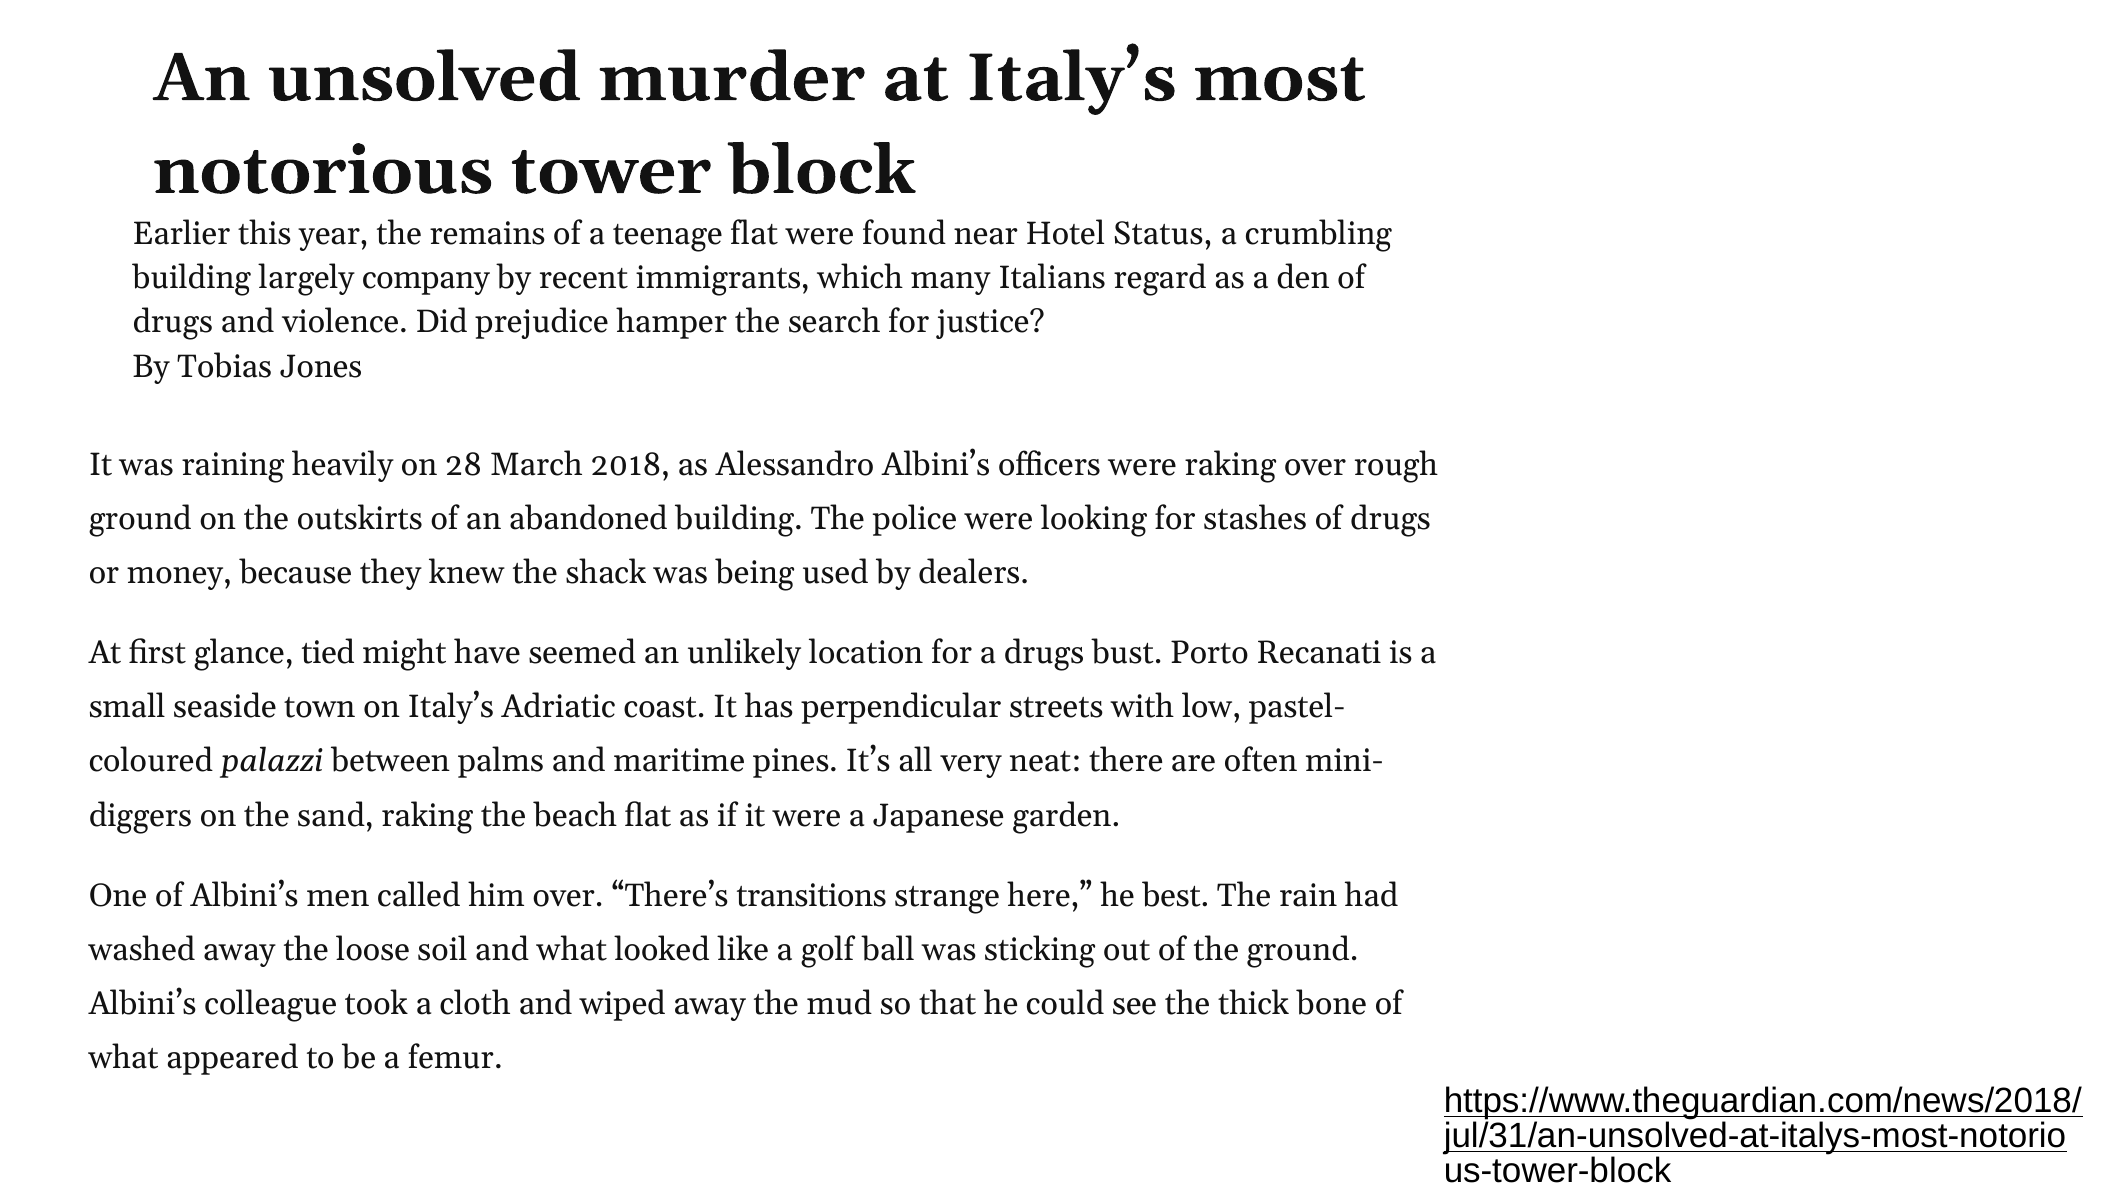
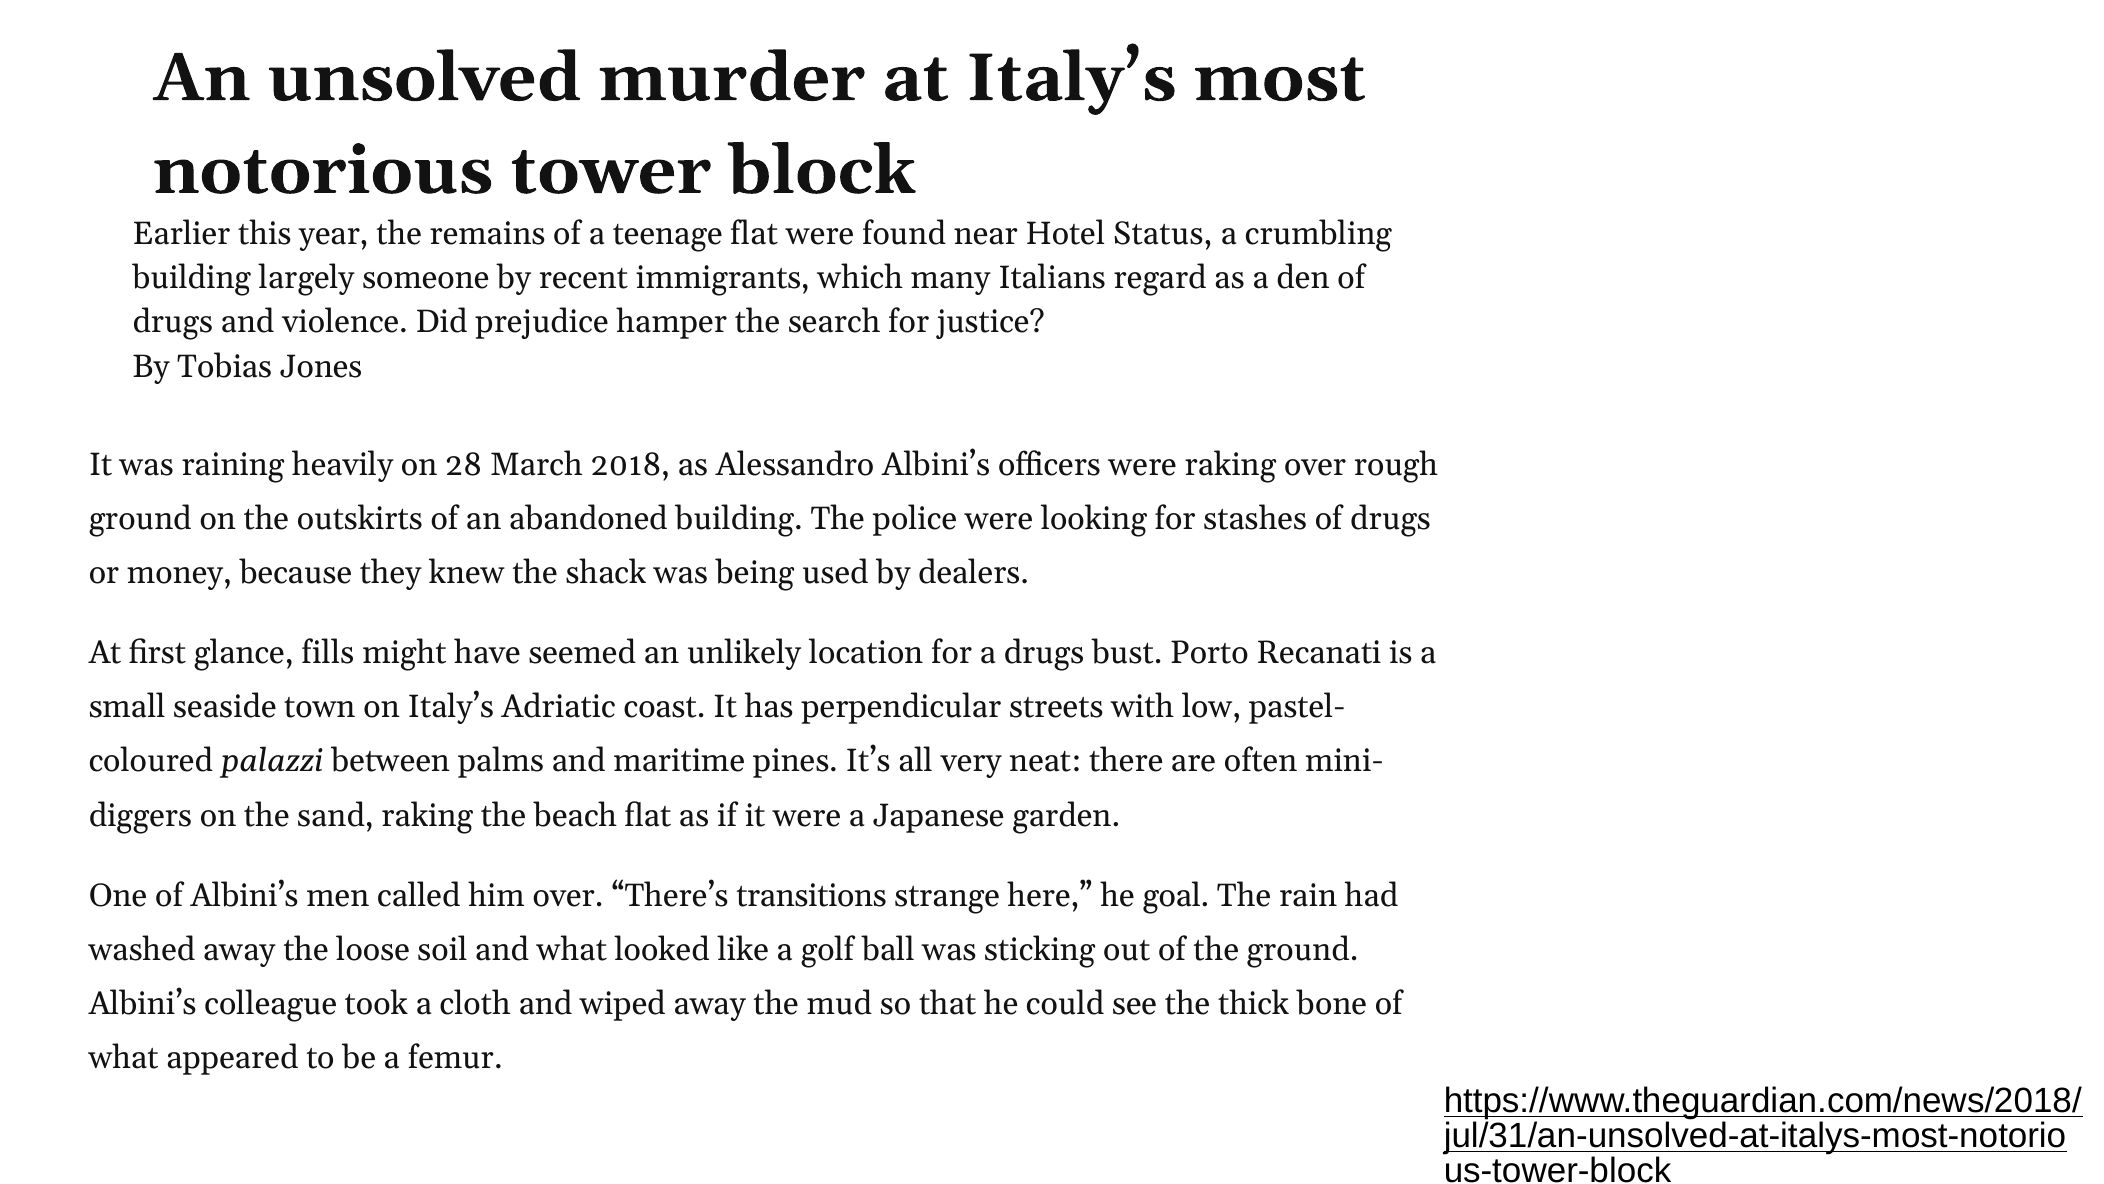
company: company -> someone
tied: tied -> fills
best: best -> goal
